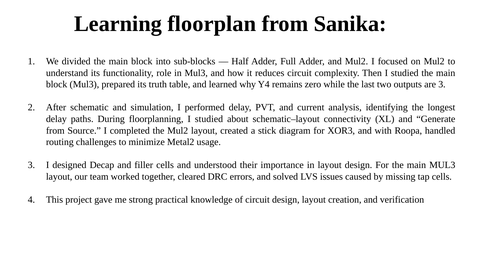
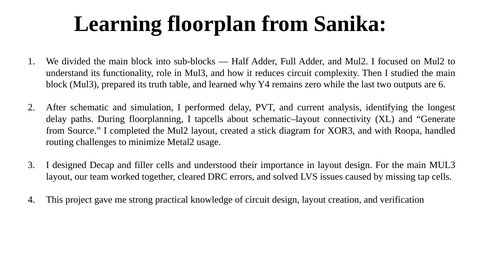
are 3: 3 -> 6
floorplanning I studied: studied -> tapcells
